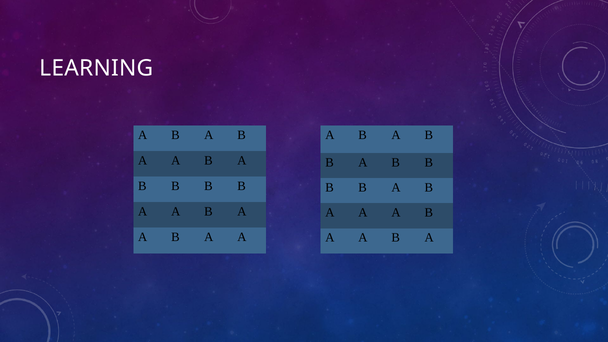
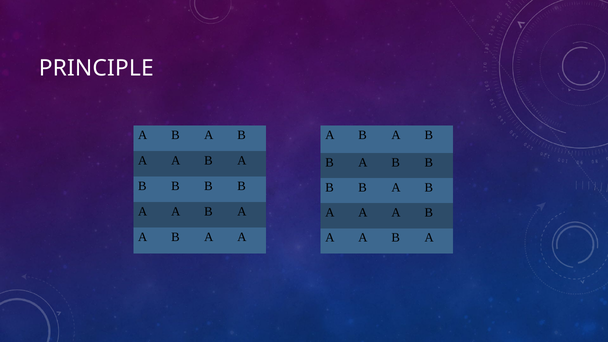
LEARNING: LEARNING -> PRINCIPLE
